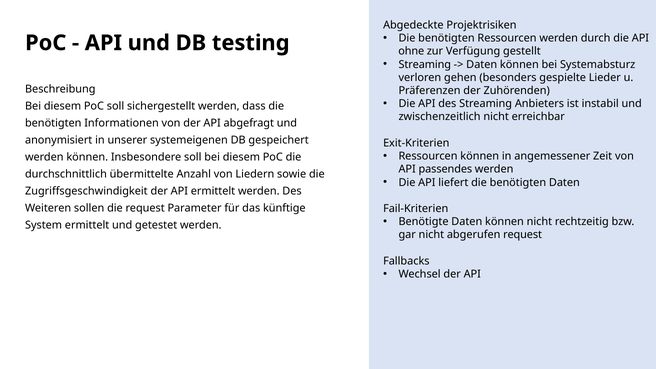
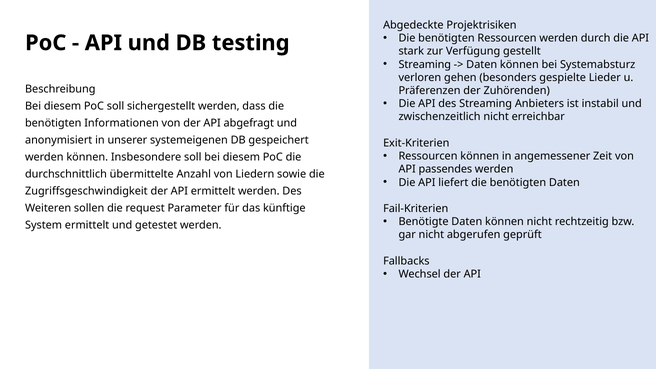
ohne: ohne -> stark
abgerufen request: request -> geprüft
